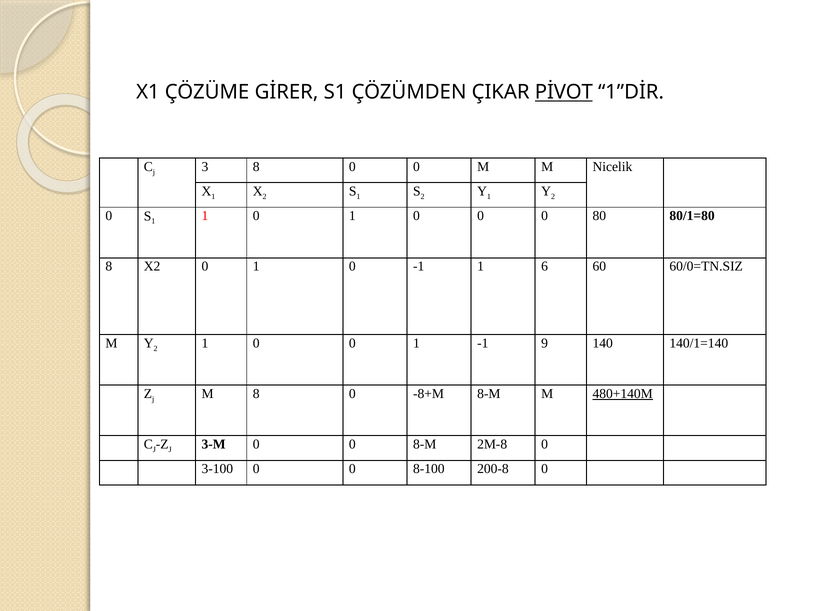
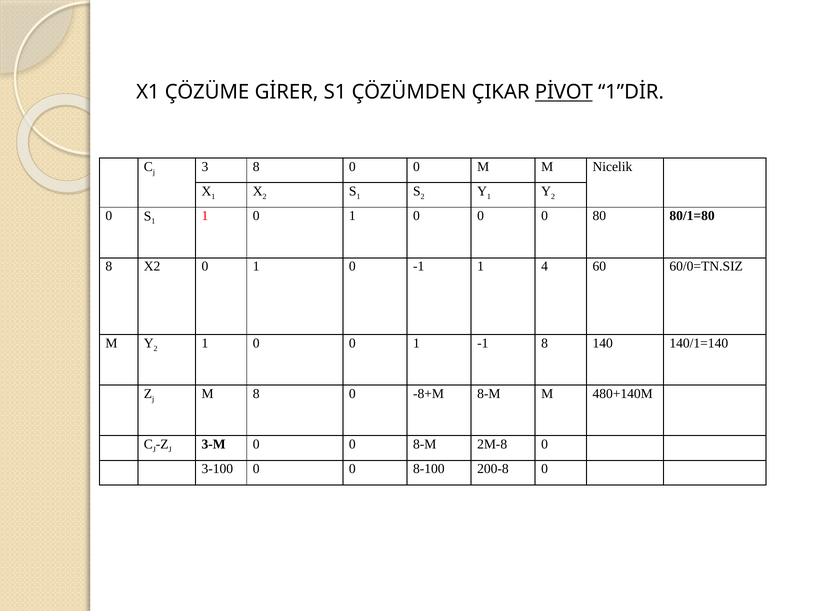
6: 6 -> 4
-1 9: 9 -> 8
480+140M underline: present -> none
